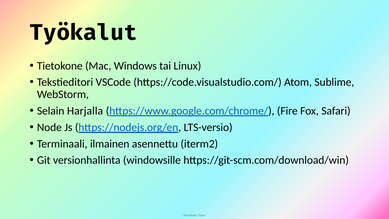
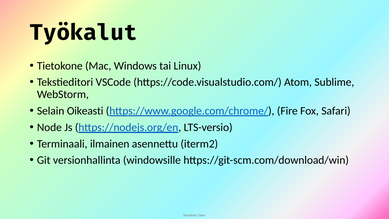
Harjalla: Harjalla -> Oikeasti
